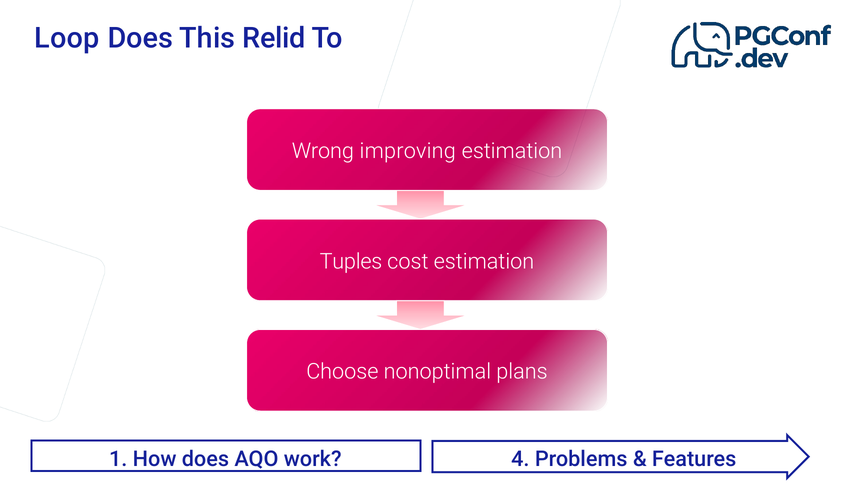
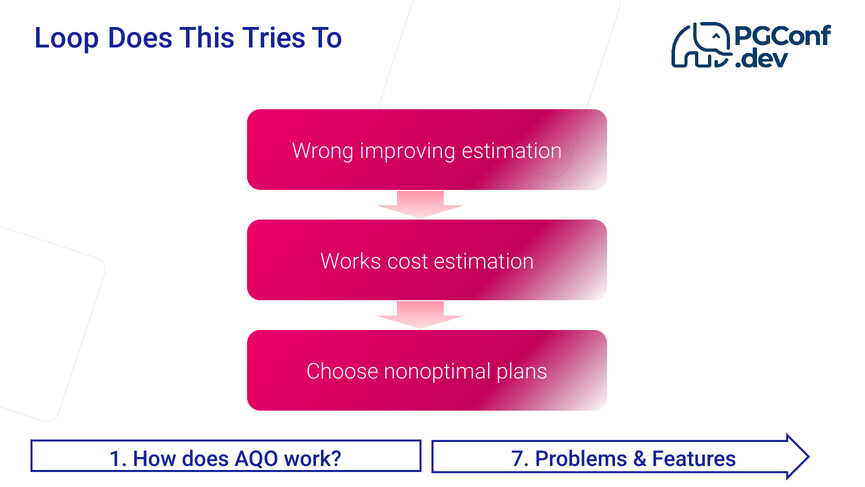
Relid: Relid -> Tries
Tuples: Tuples -> Works
4: 4 -> 7
